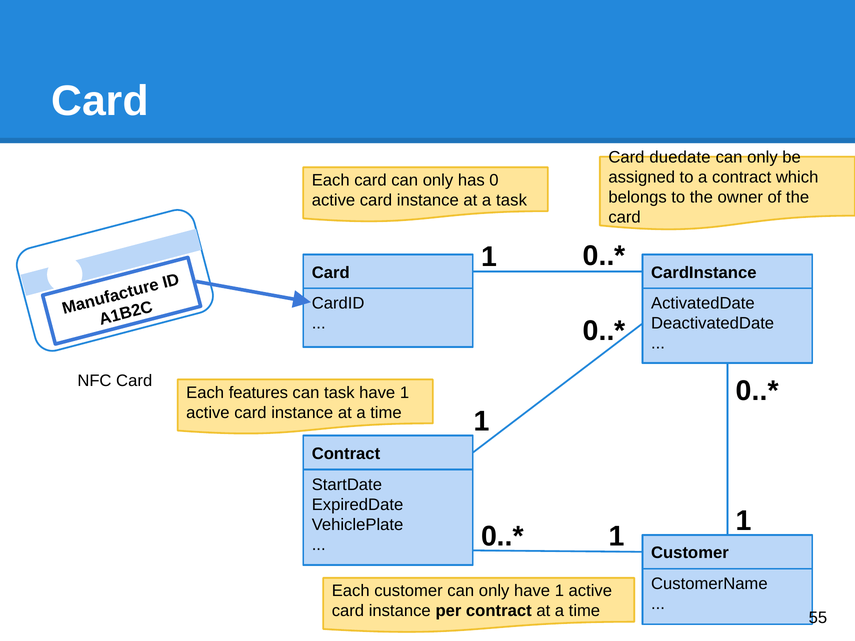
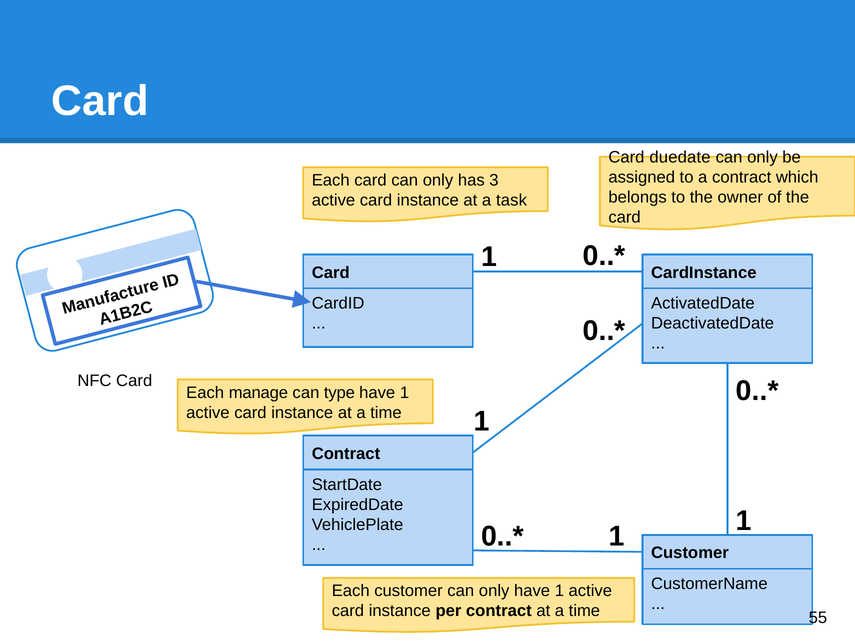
0: 0 -> 3
features: features -> manage
can task: task -> type
